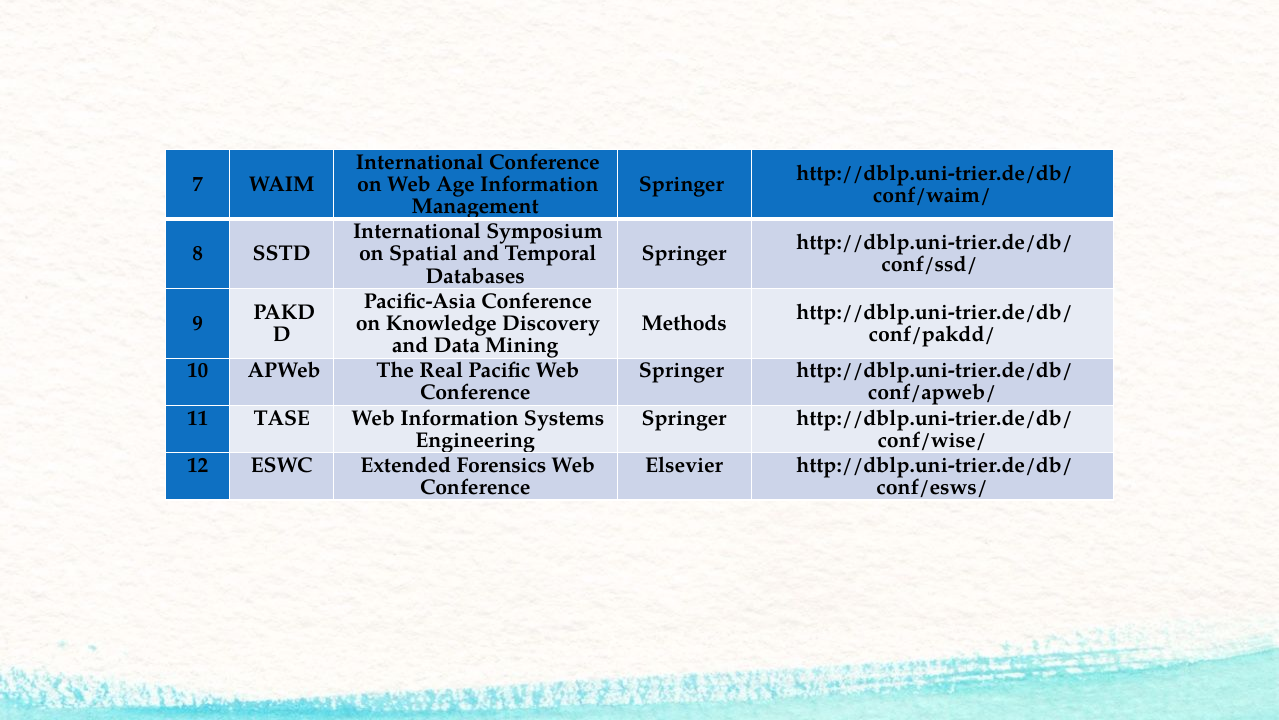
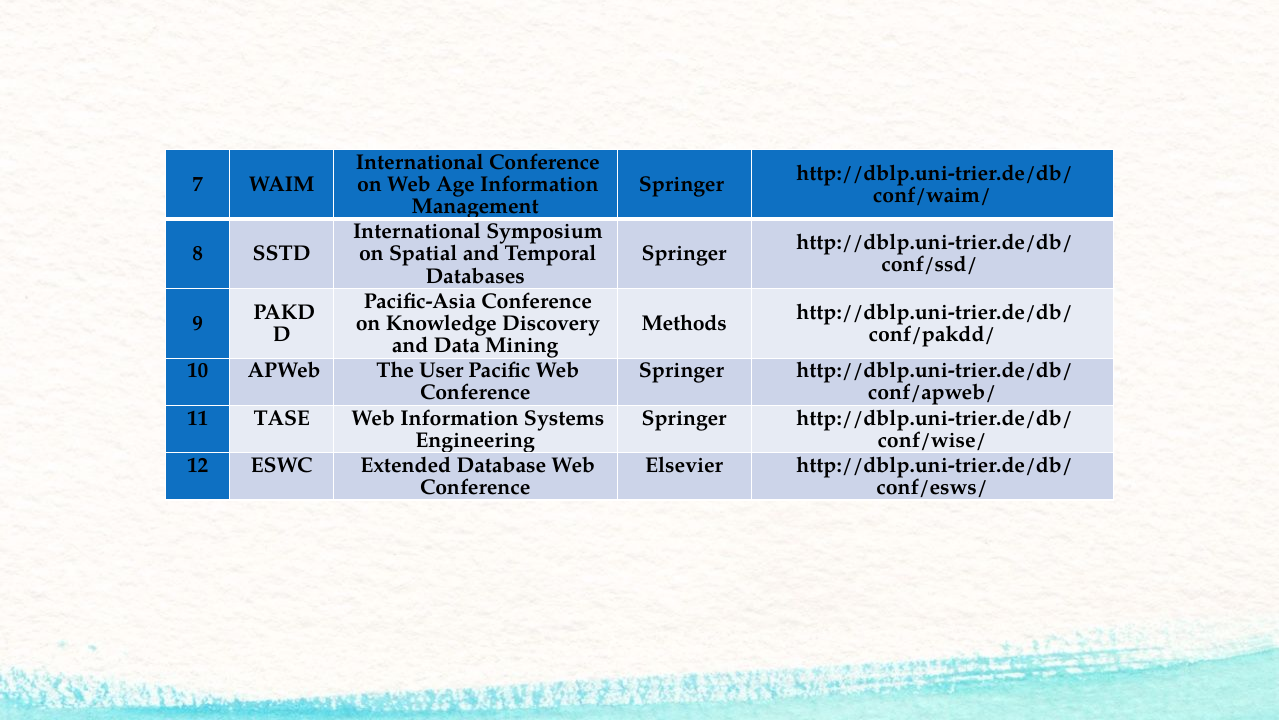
Real: Real -> User
Forensics: Forensics -> Database
